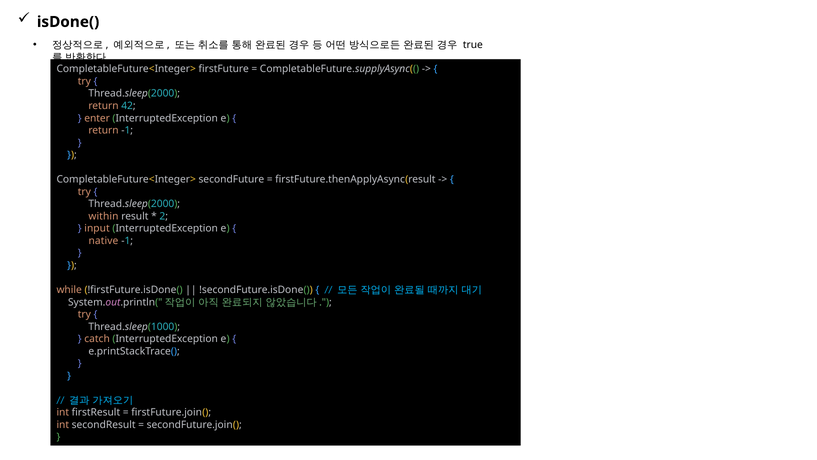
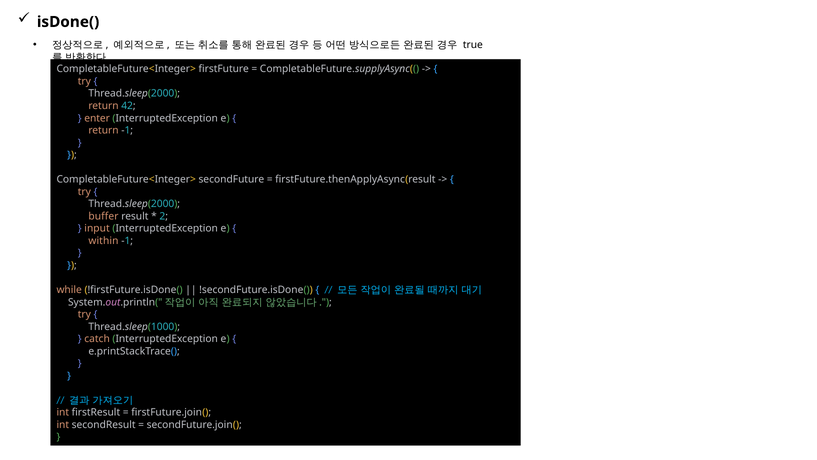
within: within -> buffer
native: native -> within
